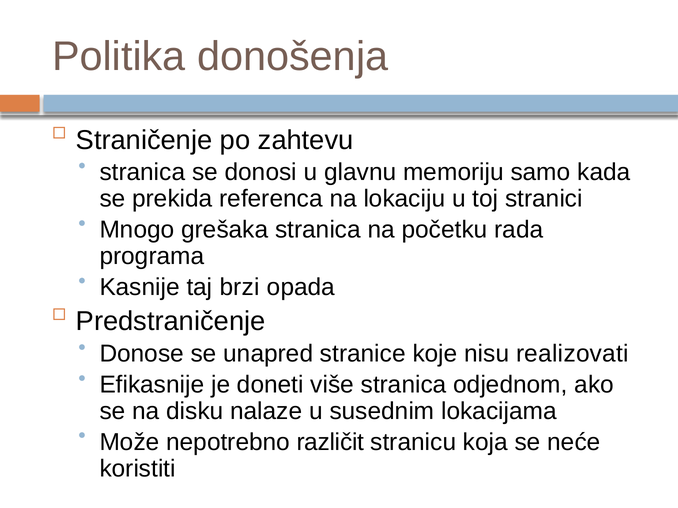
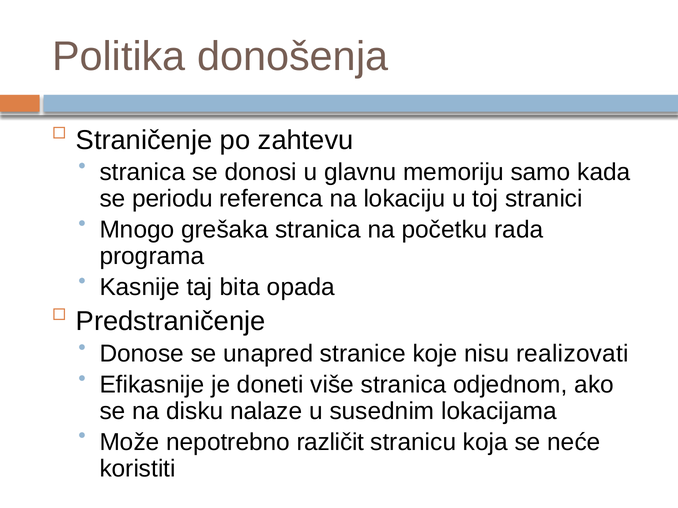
prekida: prekida -> periodu
brzi: brzi -> bita
